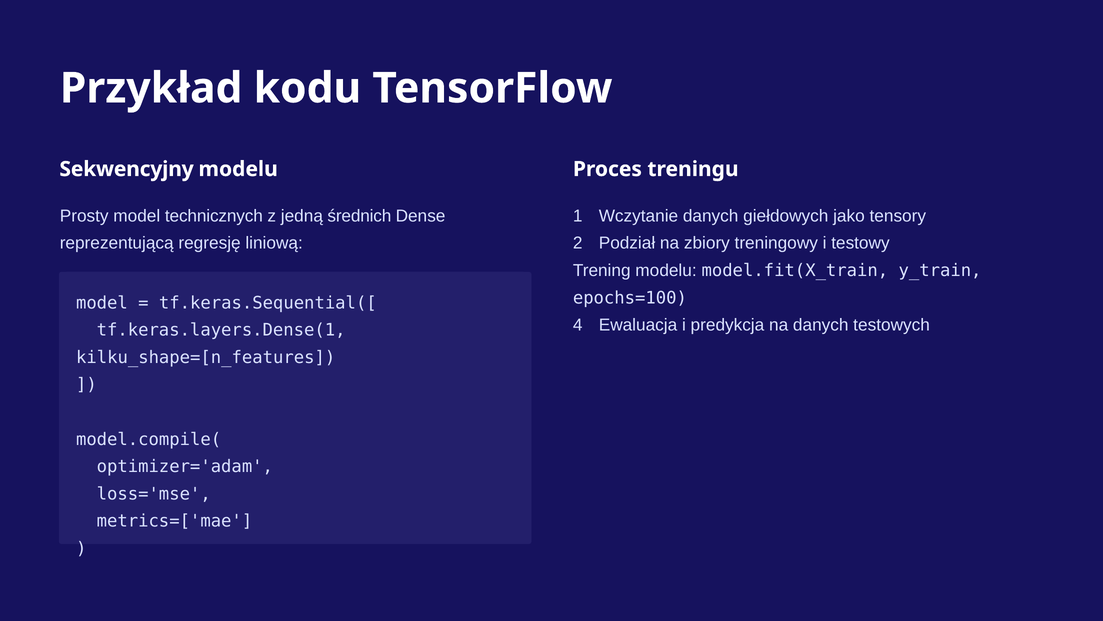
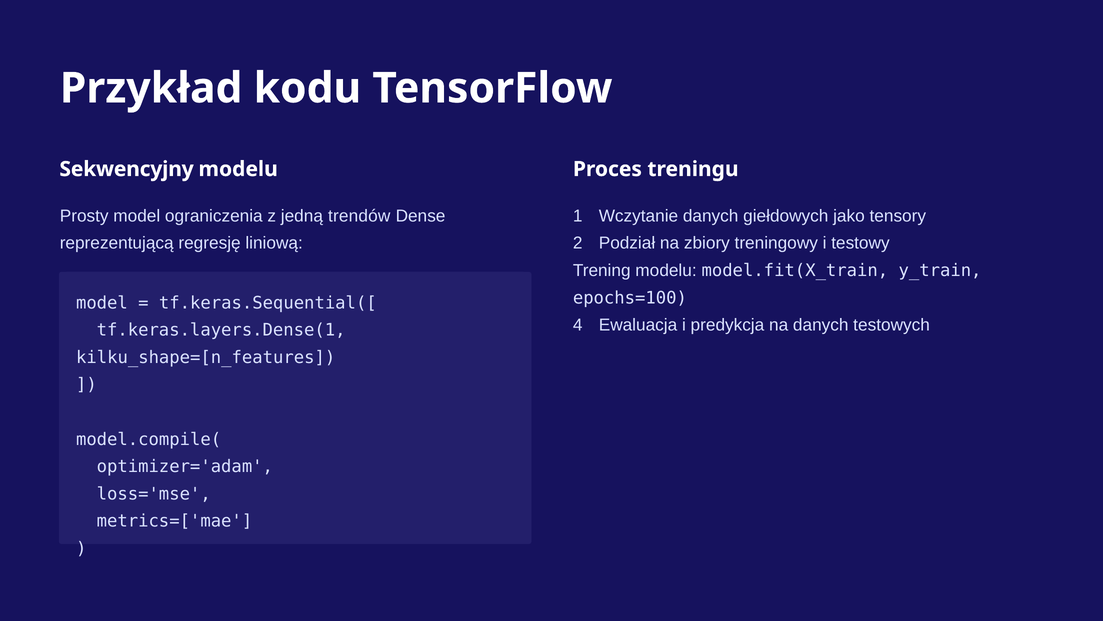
technicznych: technicznych -> ograniczenia
średnich: średnich -> trendów
